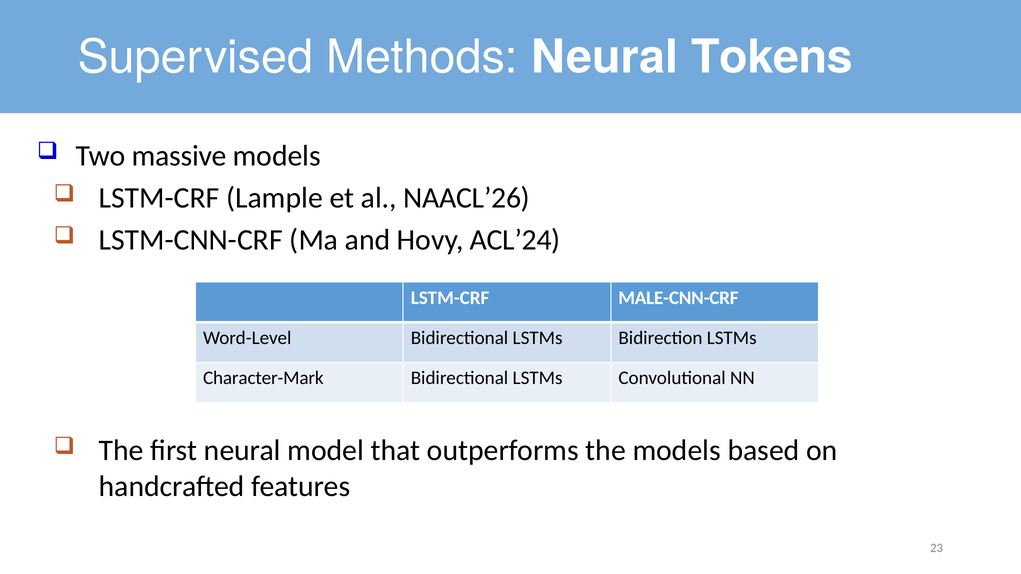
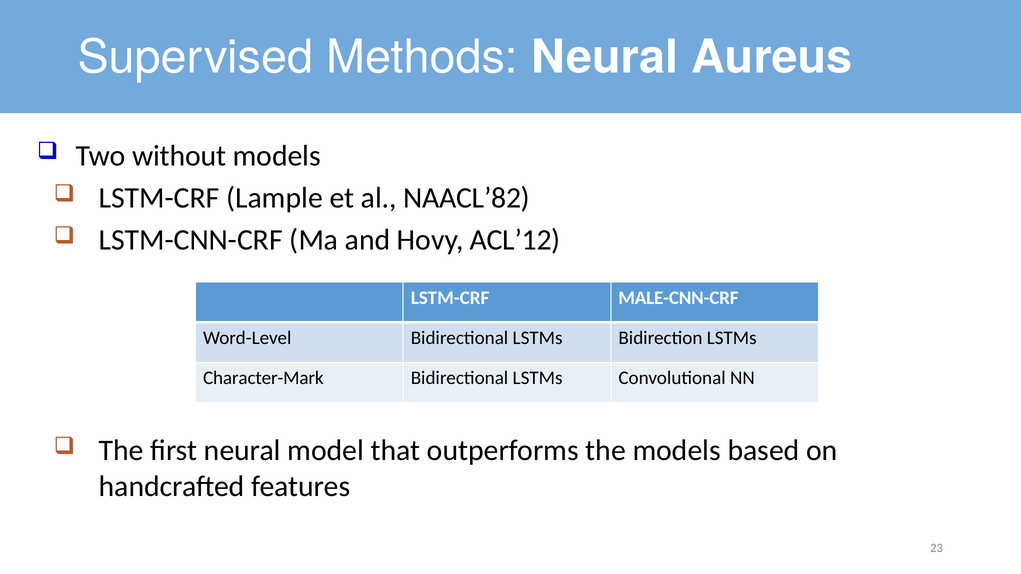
Tokens: Tokens -> Aureus
massive: massive -> without
NAACL’26: NAACL’26 -> NAACL’82
ACL’24: ACL’24 -> ACL’12
